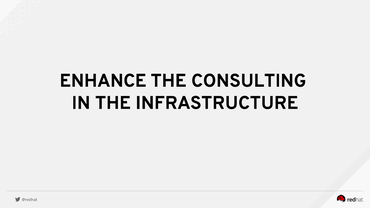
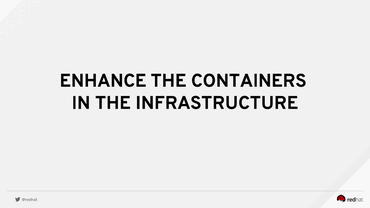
CONSULTING: CONSULTING -> CONTAINERS
